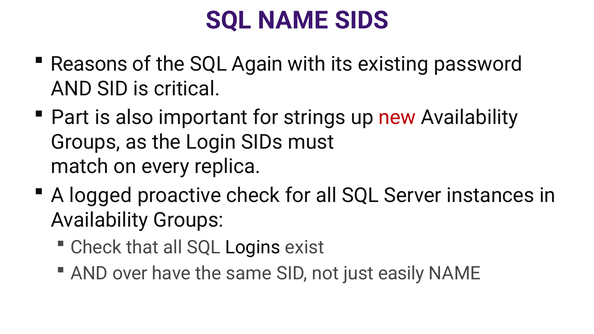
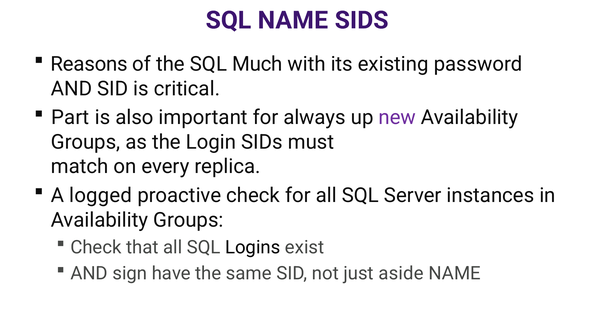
Again: Again -> Much
strings: strings -> always
new colour: red -> purple
over: over -> sign
easily: easily -> aside
